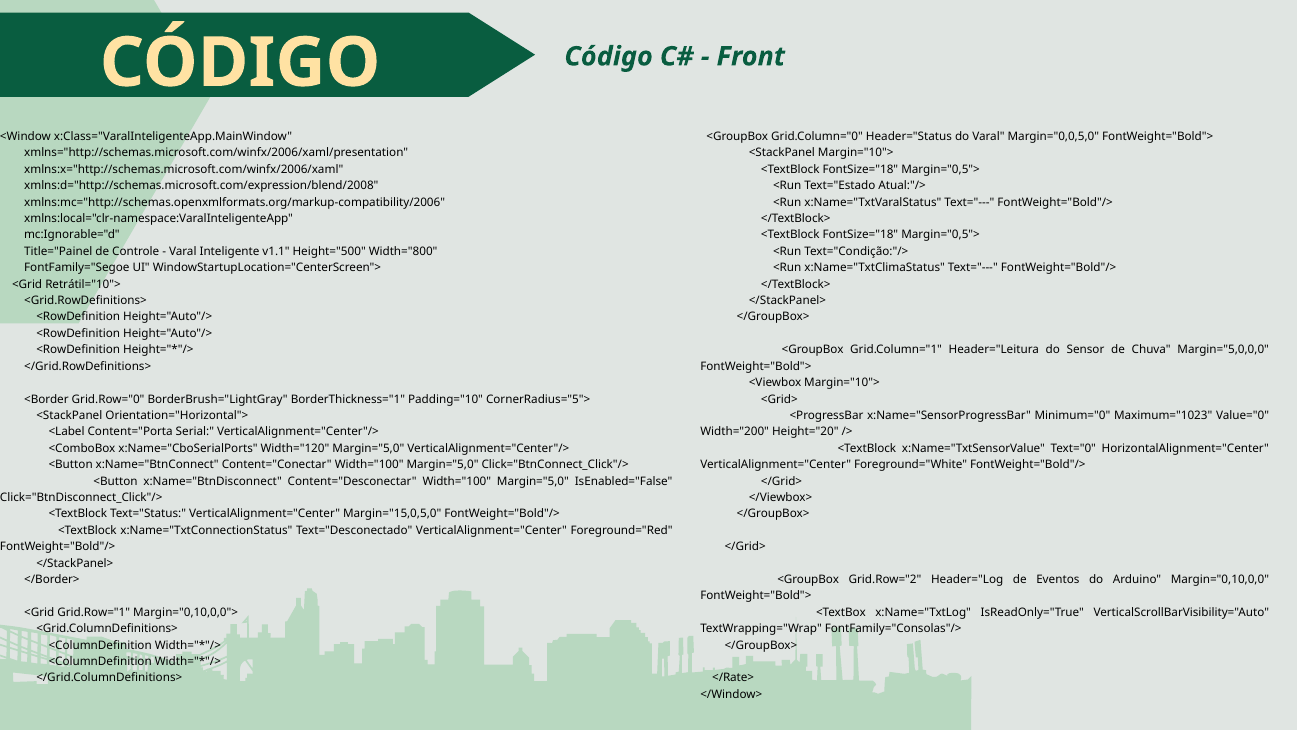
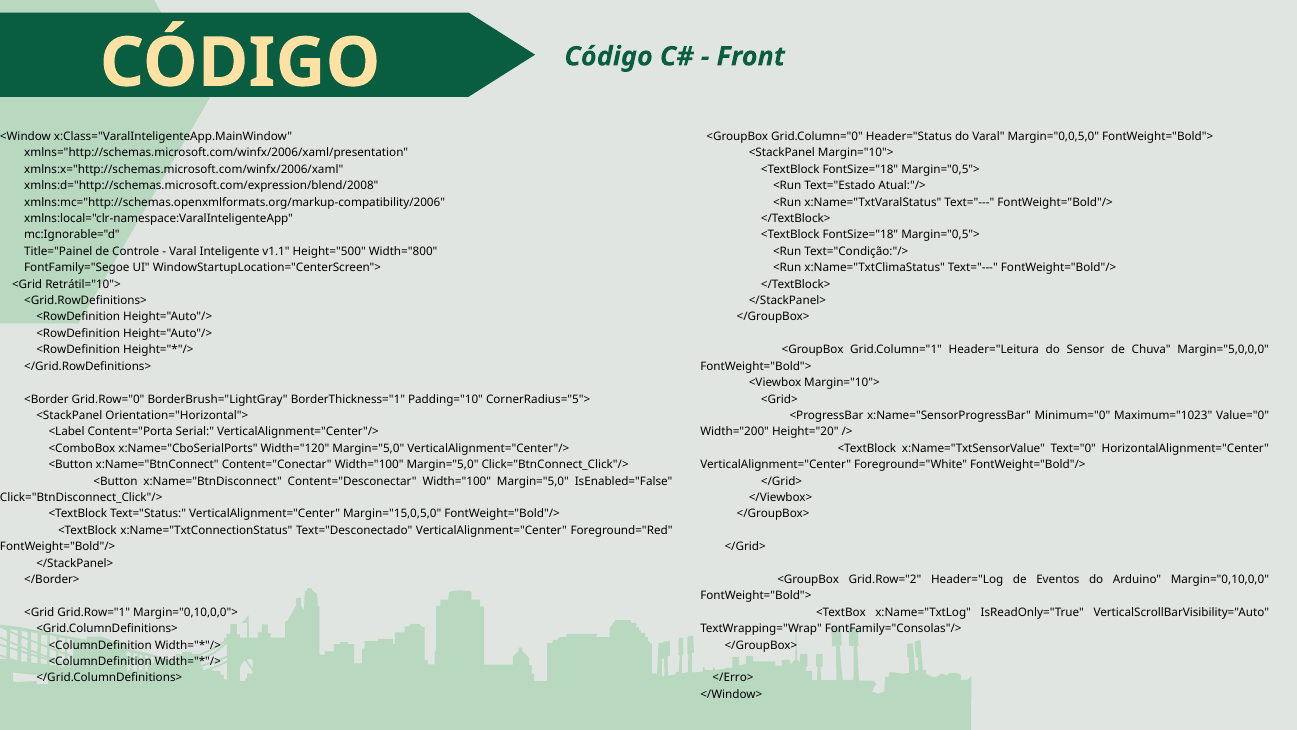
</Rate>: </Rate> -> </Erro>
